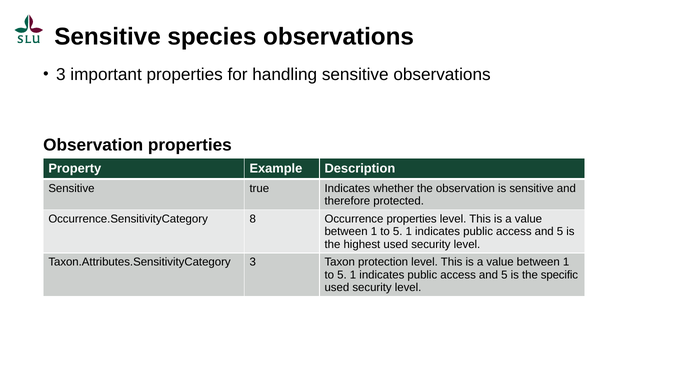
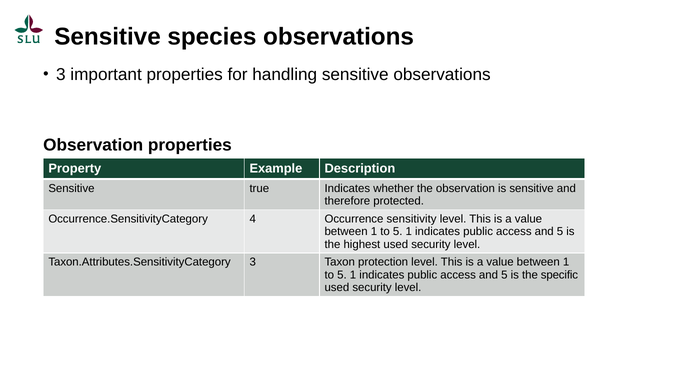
8: 8 -> 4
Occurrence properties: properties -> sensitivity
